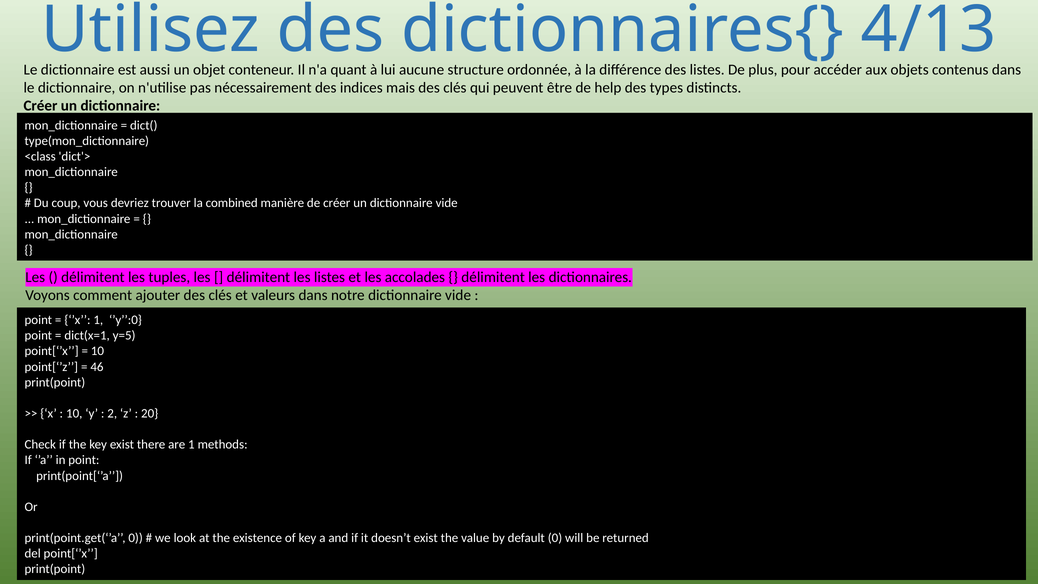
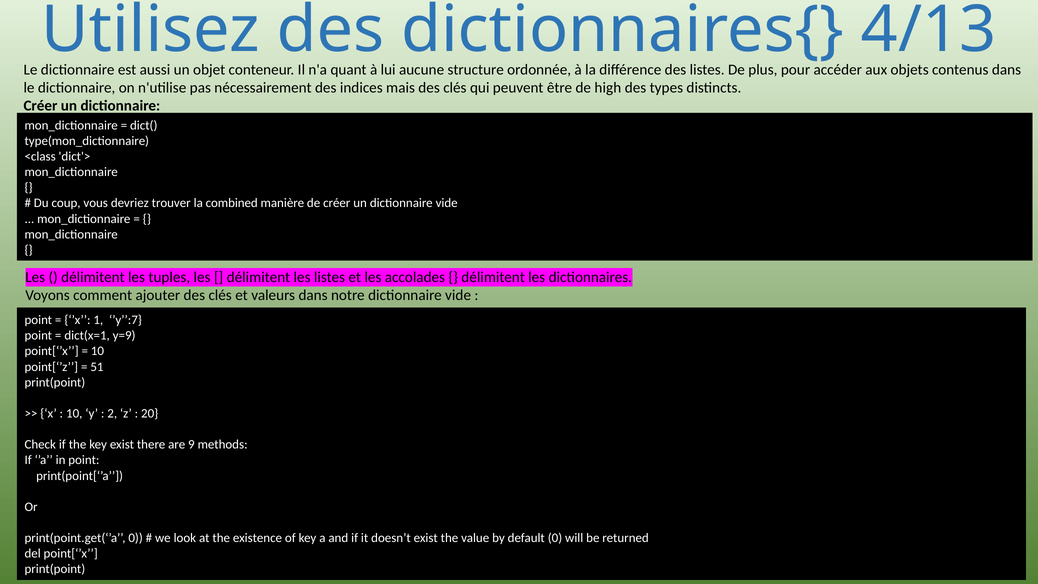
help: help -> high
’y’’:0: ’y’’:0 -> ’y’’:7
y=5: y=5 -> y=9
46: 46 -> 51
are 1: 1 -> 9
